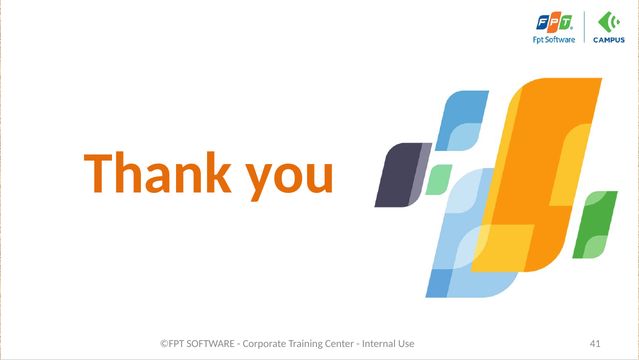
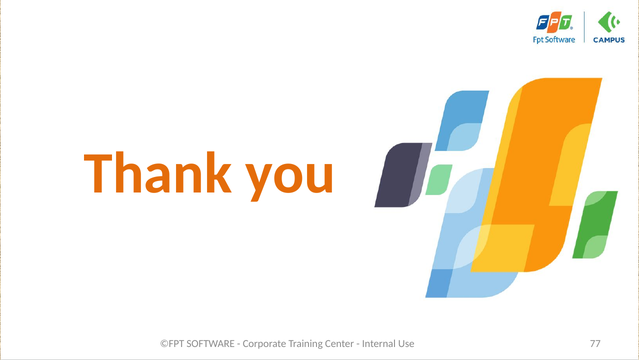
41: 41 -> 77
